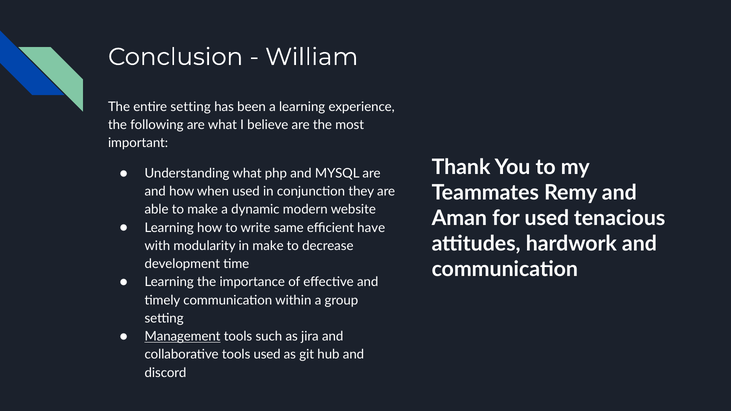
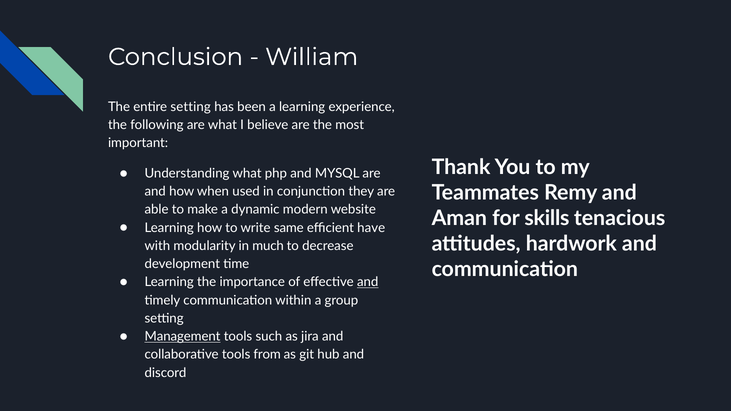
for used: used -> skills
in make: make -> much
and at (368, 282) underline: none -> present
tools used: used -> from
